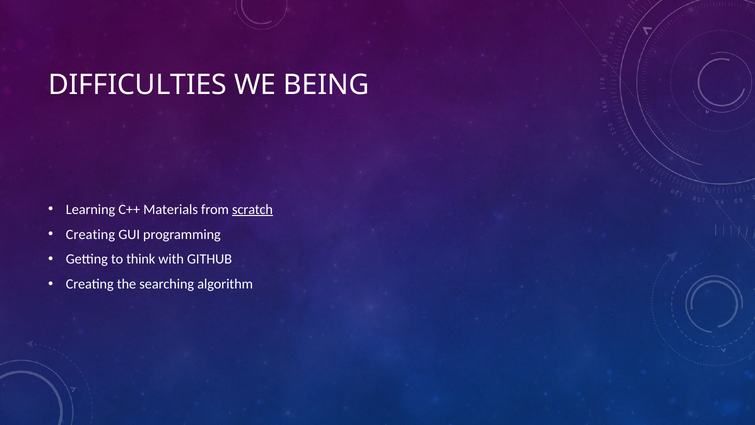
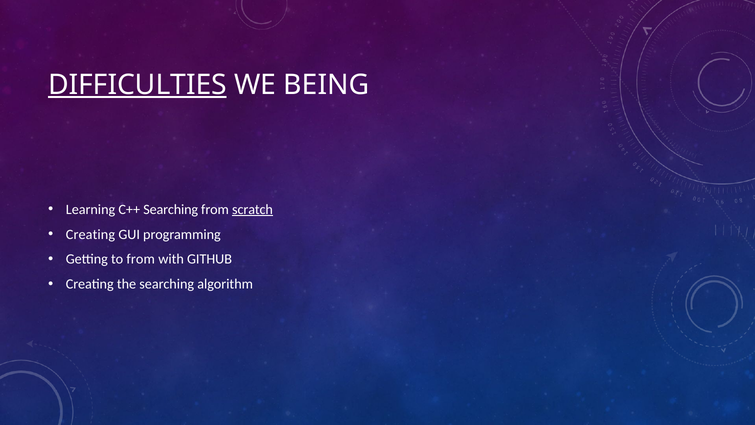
DIFFICULTIES underline: none -> present
C++ Materials: Materials -> Searching
to think: think -> from
